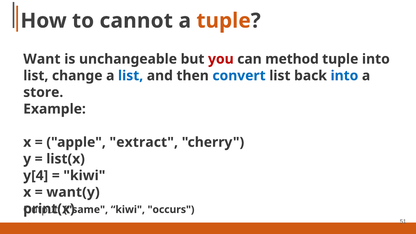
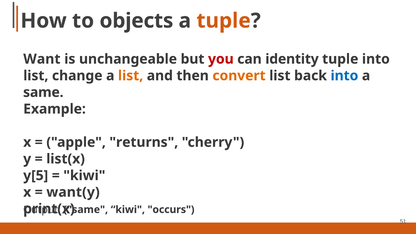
cannot: cannot -> objects
method: method -> identity
list at (131, 76) colour: blue -> orange
convert colour: blue -> orange
store at (43, 92): store -> same
extract: extract -> returns
y[4: y[4 -> y[5
